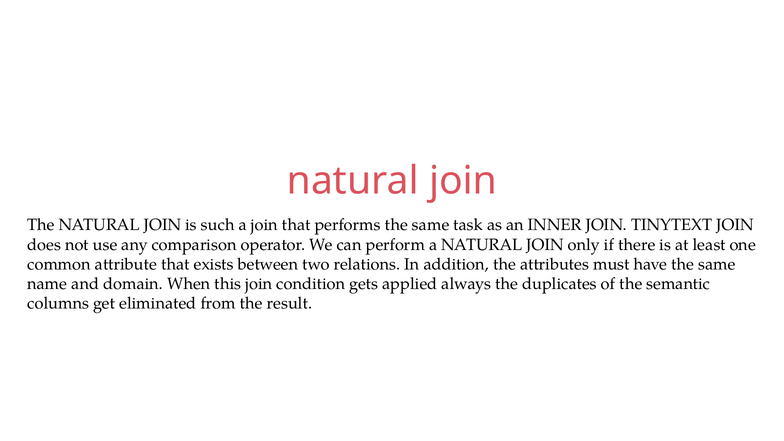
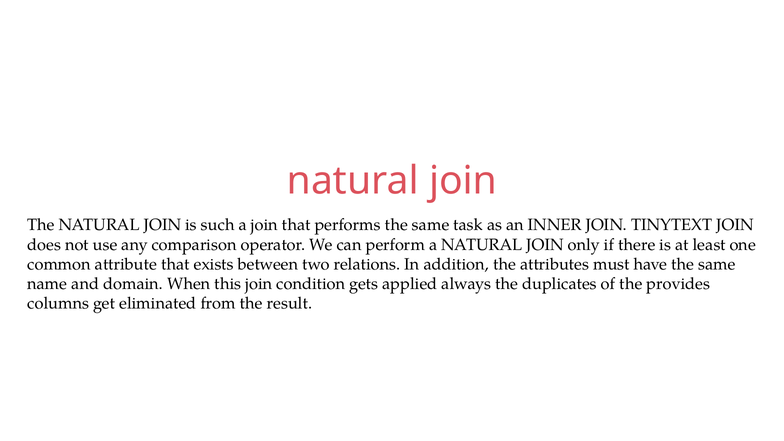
semantic: semantic -> provides
